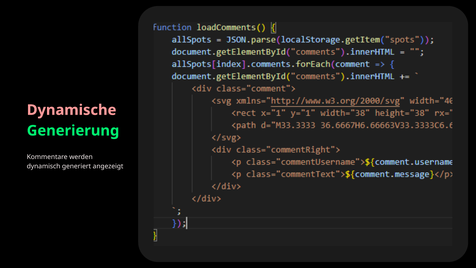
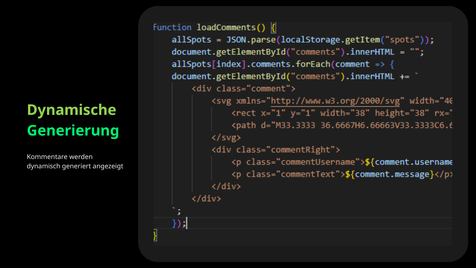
Dynamische colour: pink -> light green
